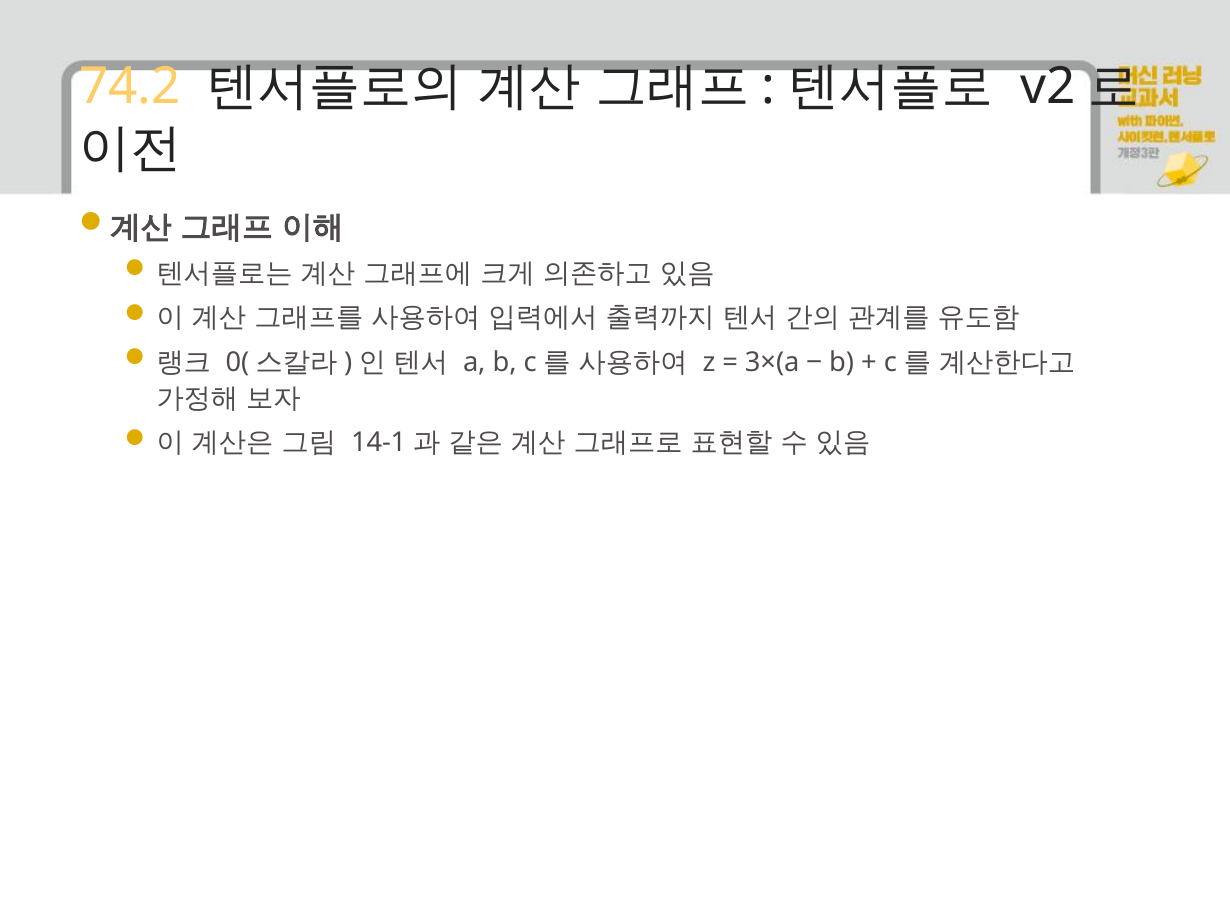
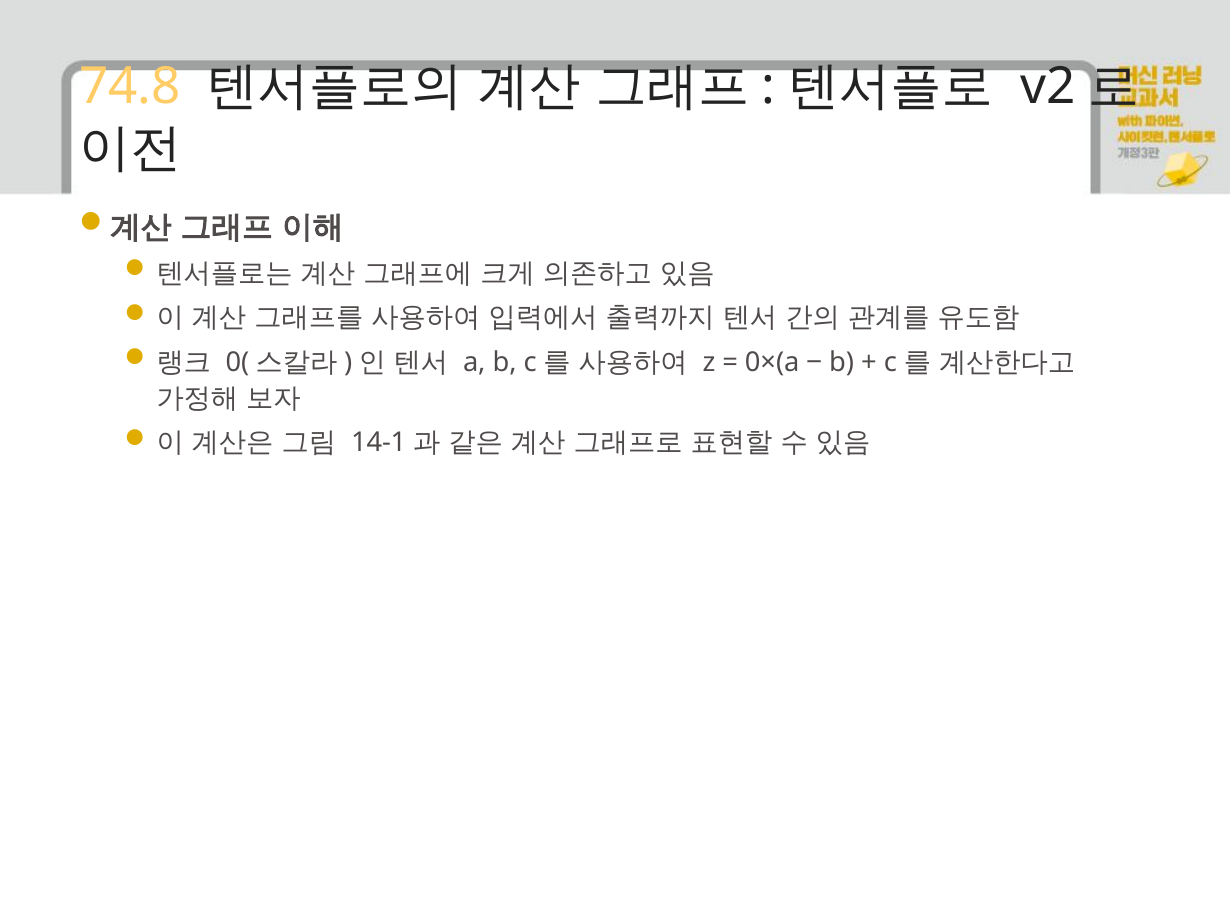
74.2: 74.2 -> 74.8
3×(a: 3×(a -> 0×(a
